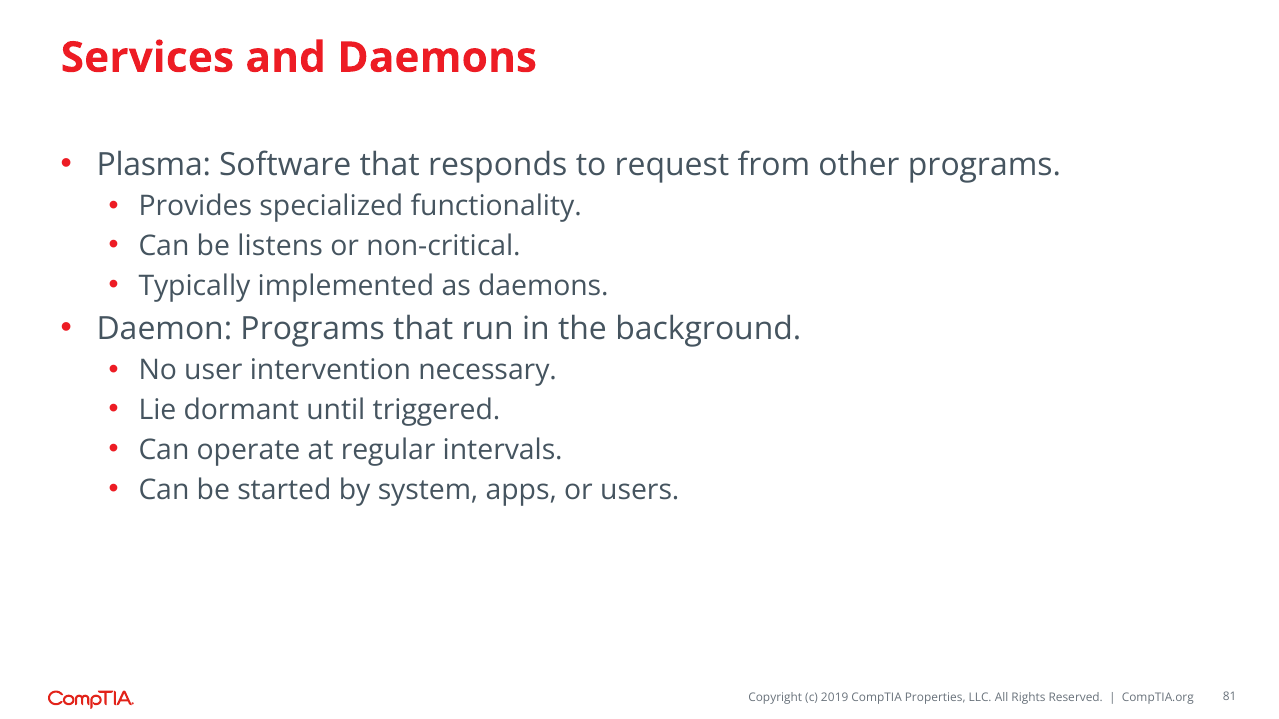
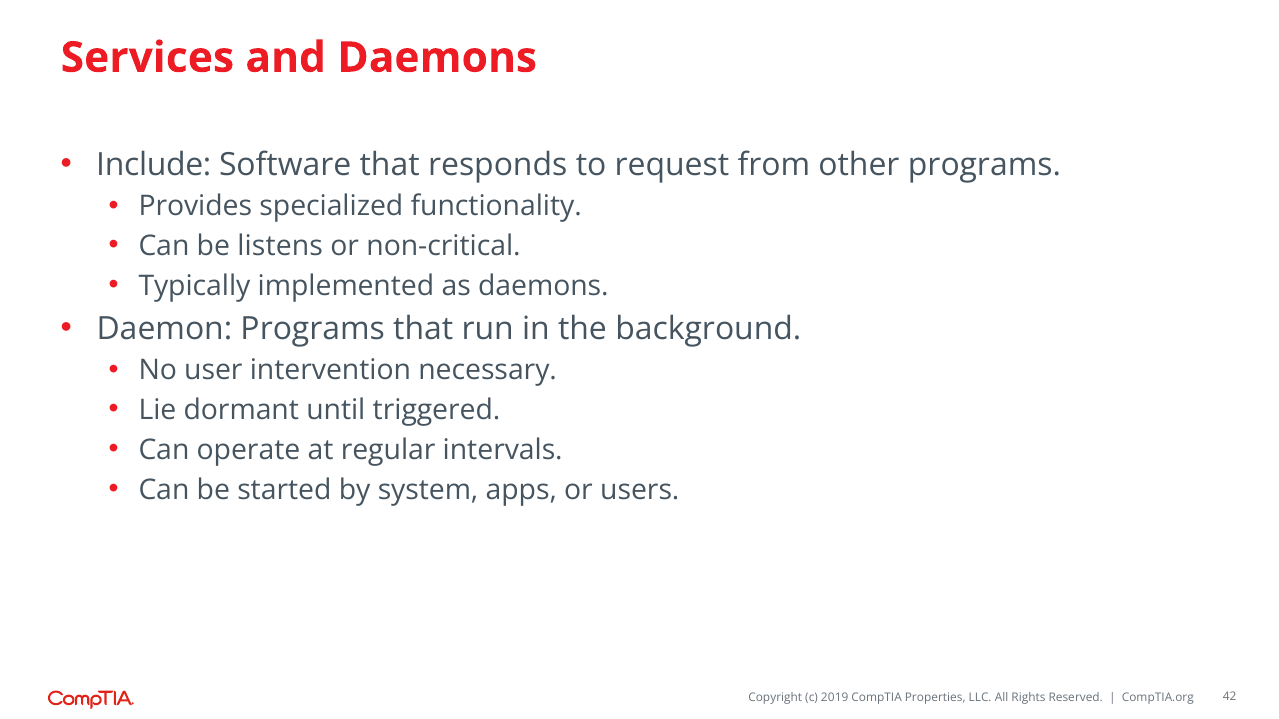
Plasma: Plasma -> Include
81: 81 -> 42
